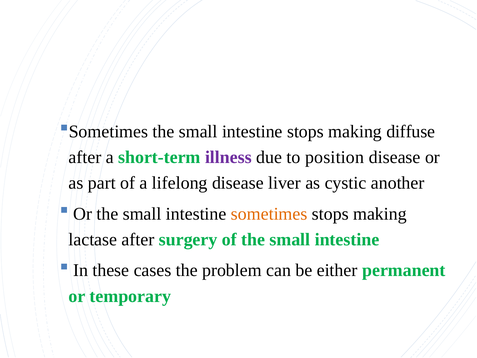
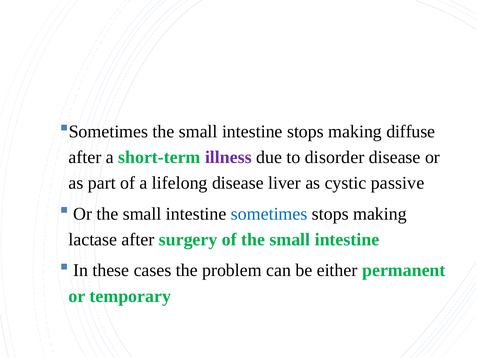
position: position -> disorder
another: another -> passive
sometimes at (269, 214) colour: orange -> blue
